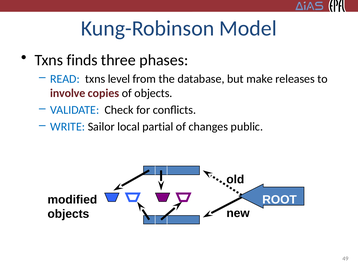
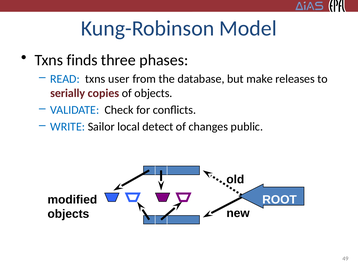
level: level -> user
involve: involve -> serially
partial: partial -> detect
